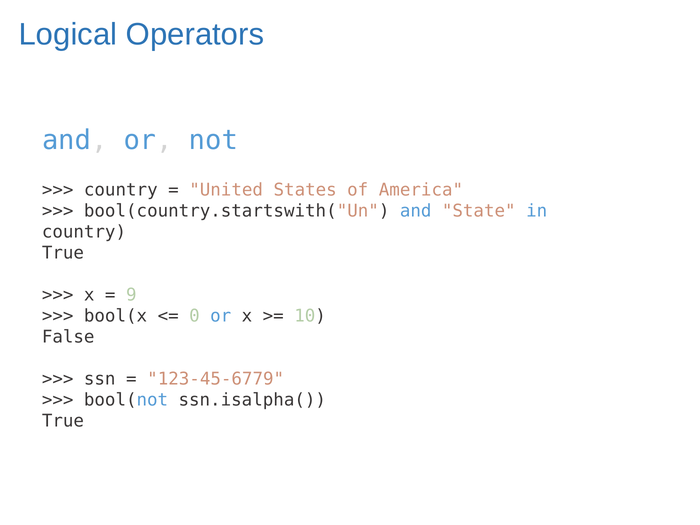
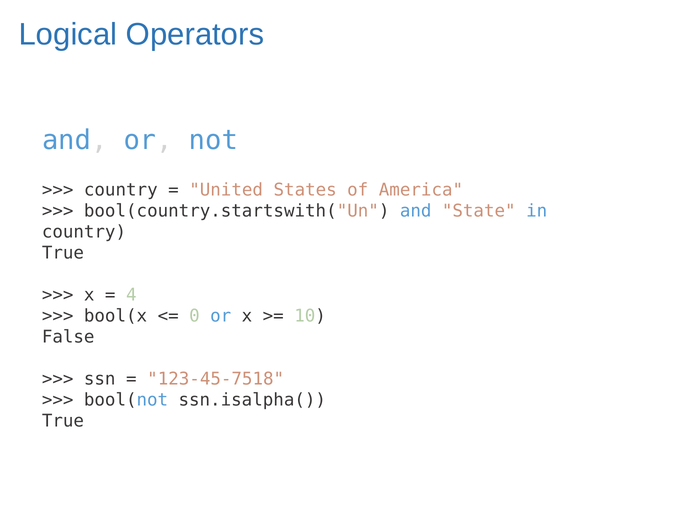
9: 9 -> 4
123-45-6779: 123-45-6779 -> 123-45-7518
